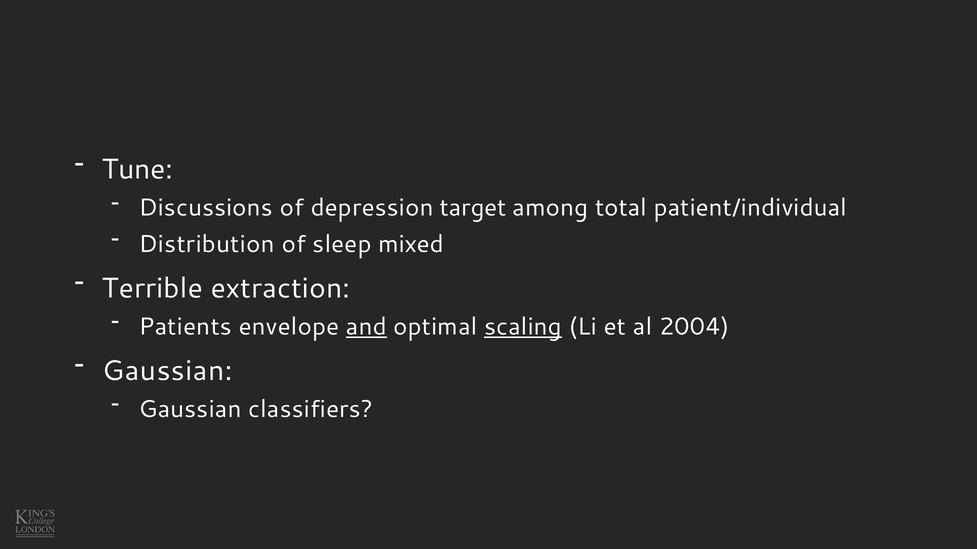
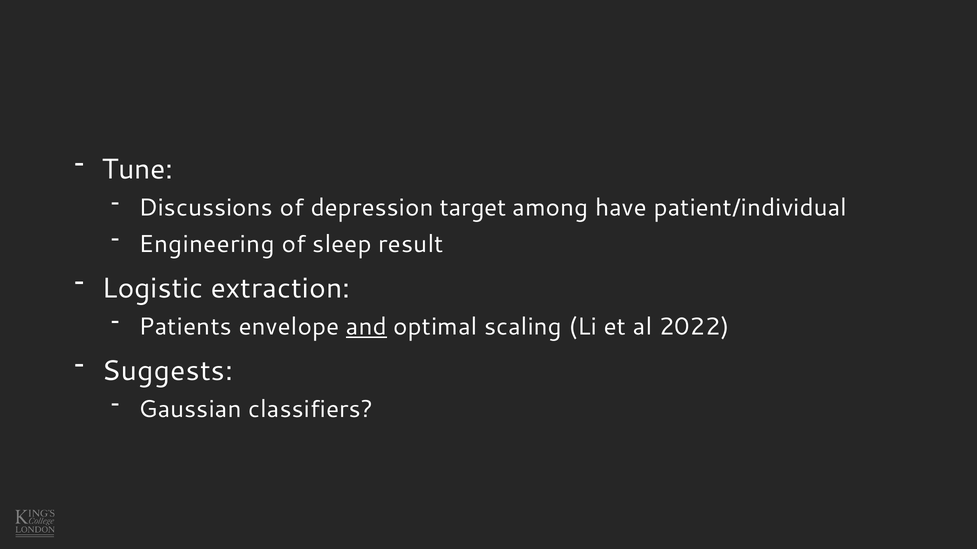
total: total -> have
Distribution: Distribution -> Engineering
mixed: mixed -> result
Terrible: Terrible -> Logistic
scaling underline: present -> none
2004: 2004 -> 2022
Gaussian at (167, 371): Gaussian -> Suggests
